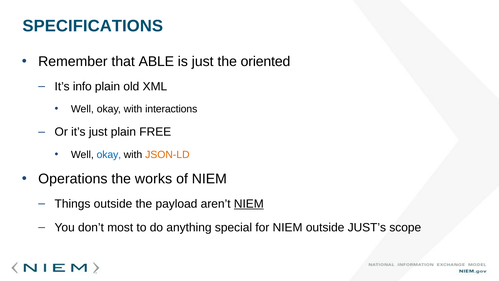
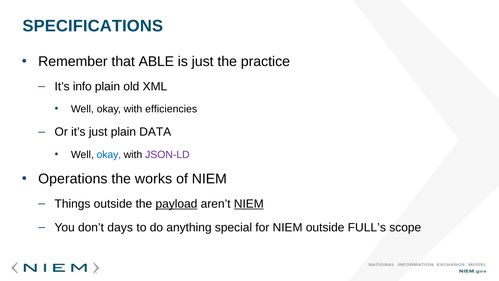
oriented: oriented -> practice
interactions: interactions -> efficiencies
FREE: FREE -> DATA
JSON-LD colour: orange -> purple
payload underline: none -> present
most: most -> days
JUST’s: JUST’s -> FULL’s
